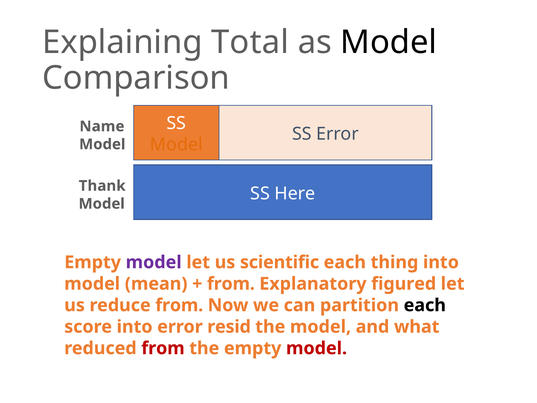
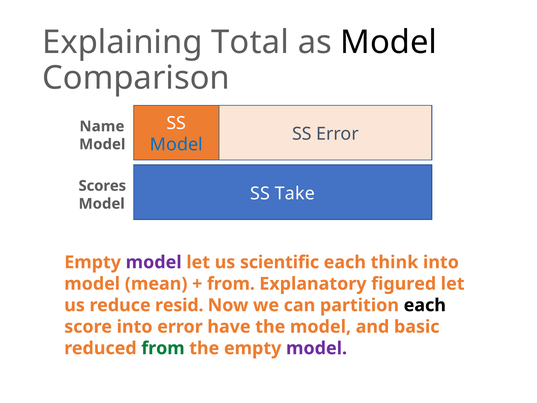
Model at (176, 145) colour: orange -> blue
Thank: Thank -> Scores
Here: Here -> Take
thing: thing -> think
reduce from: from -> resid
resid: resid -> have
what: what -> basic
from at (163, 348) colour: red -> green
model at (317, 348) colour: red -> purple
